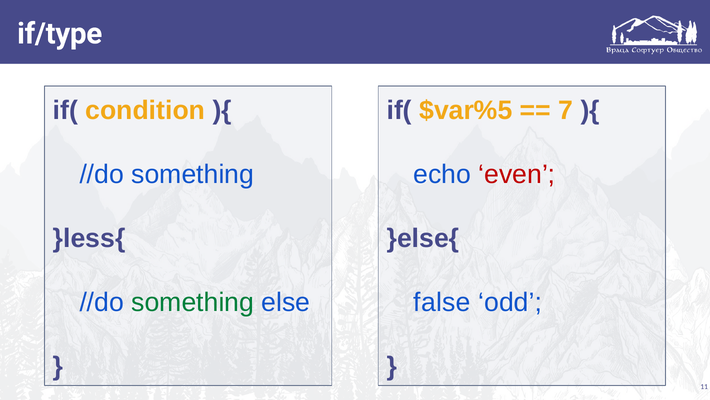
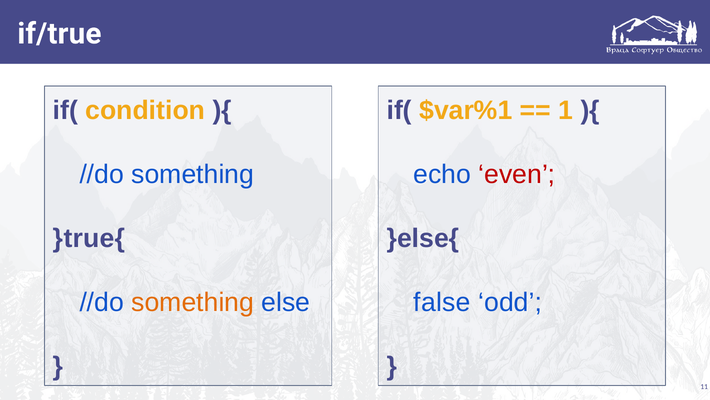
if/type: if/type -> if/true
$var%5: $var%5 -> $var%1
7: 7 -> 1
}less{: }less{ -> }true{
something at (193, 302) colour: green -> orange
